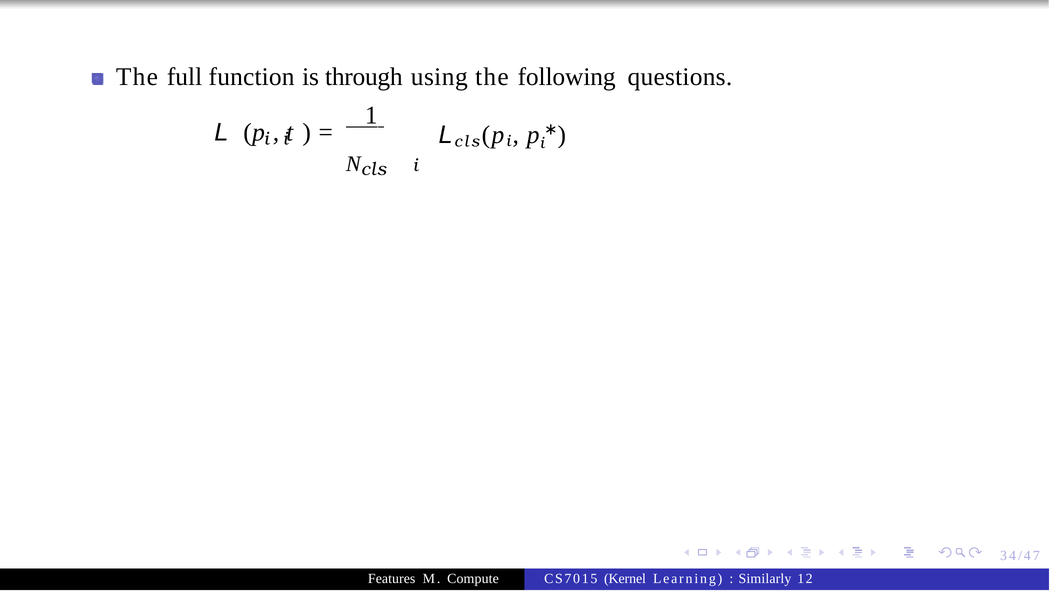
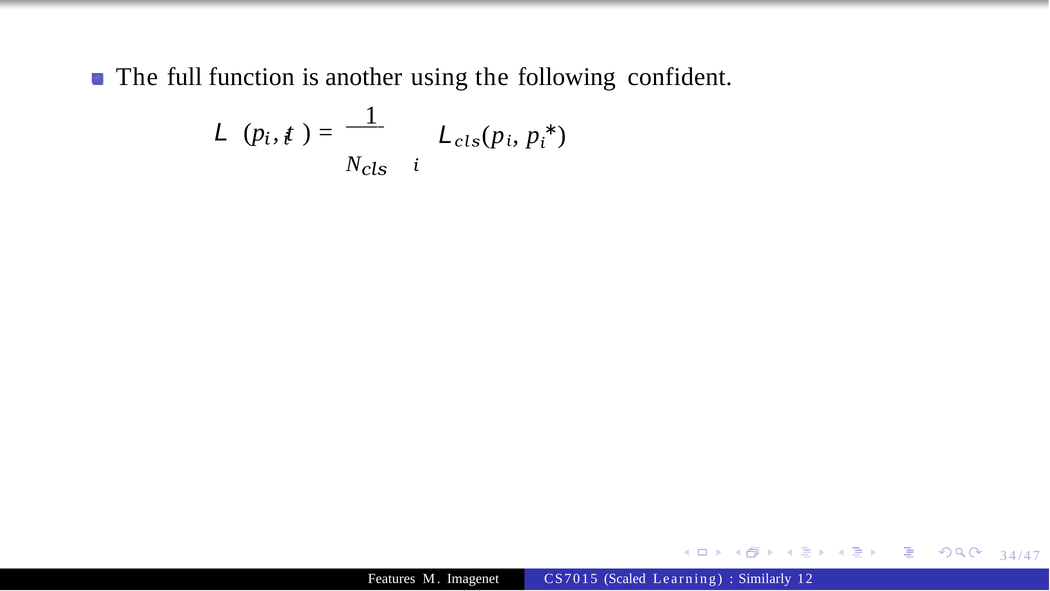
through: through -> another
questions: questions -> confident
Compute: Compute -> Imagenet
Kernel: Kernel -> Scaled
